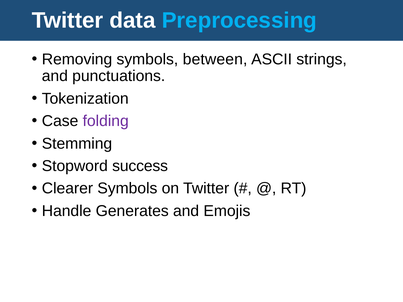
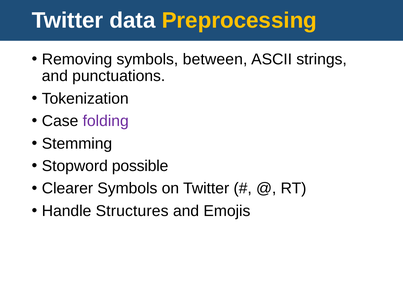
Preprocessing colour: light blue -> yellow
success: success -> possible
Generates: Generates -> Structures
